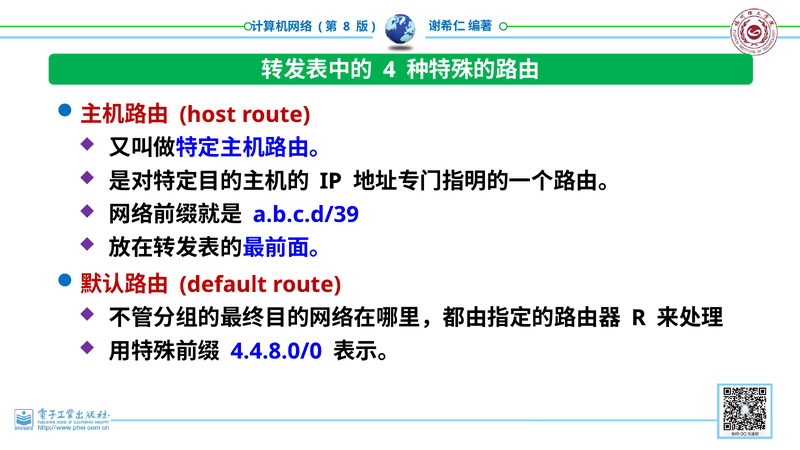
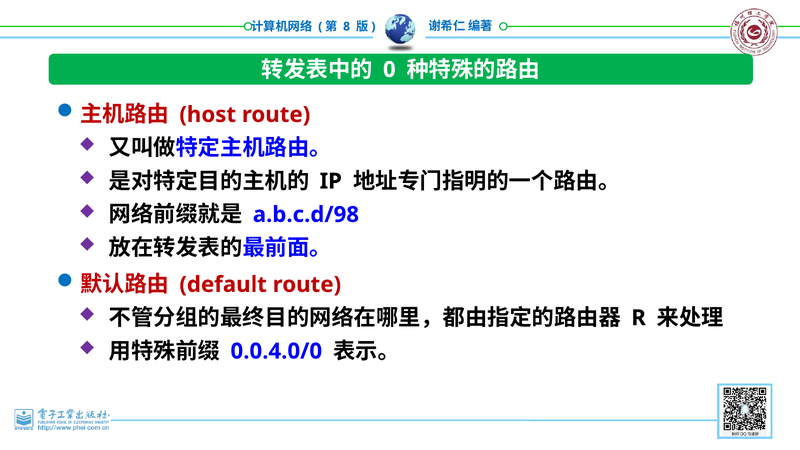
4: 4 -> 0
a.b.c.d/39: a.b.c.d/39 -> a.b.c.d/98
4.4.8.0/0: 4.4.8.0/0 -> 0.0.4.0/0
